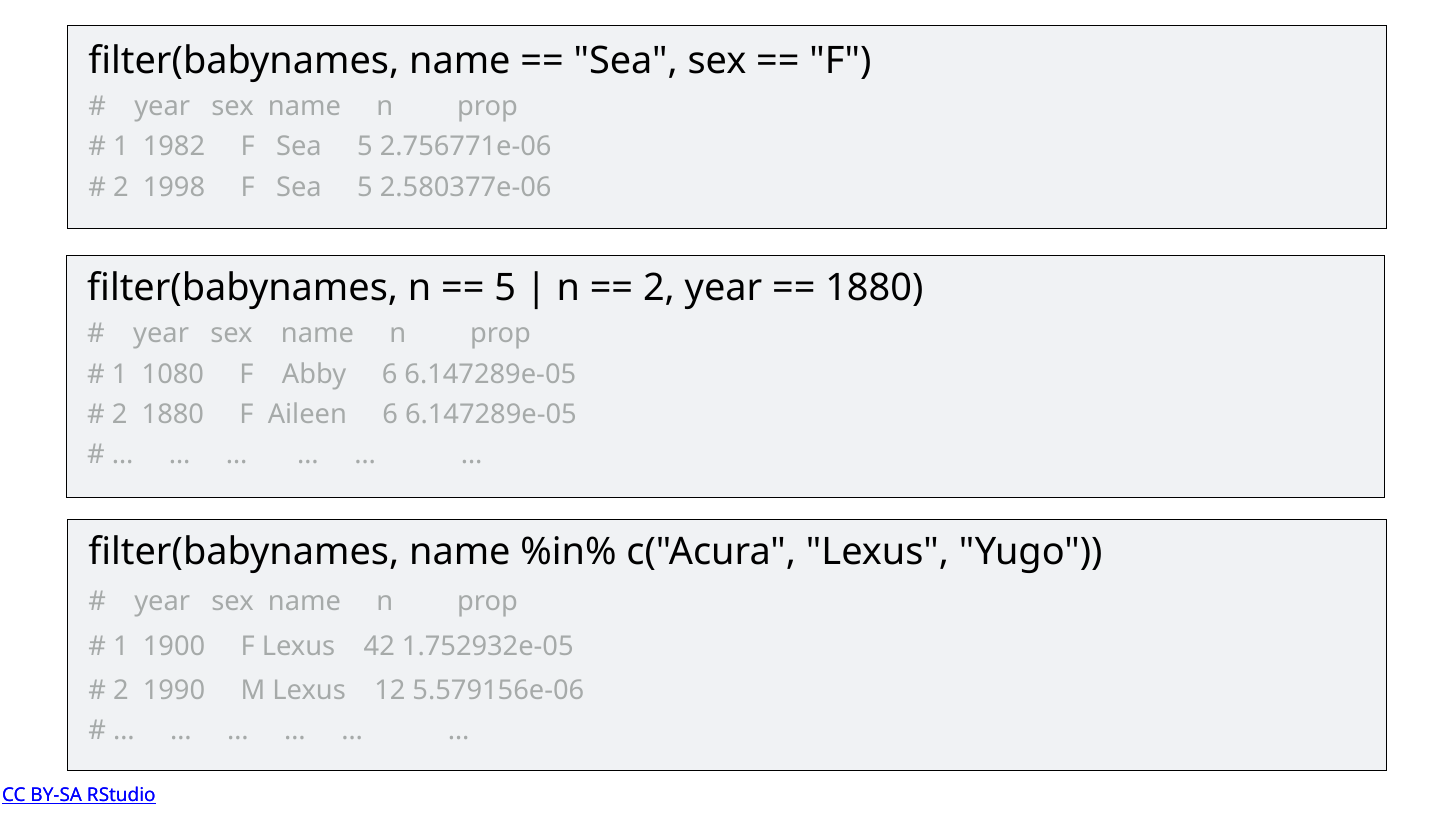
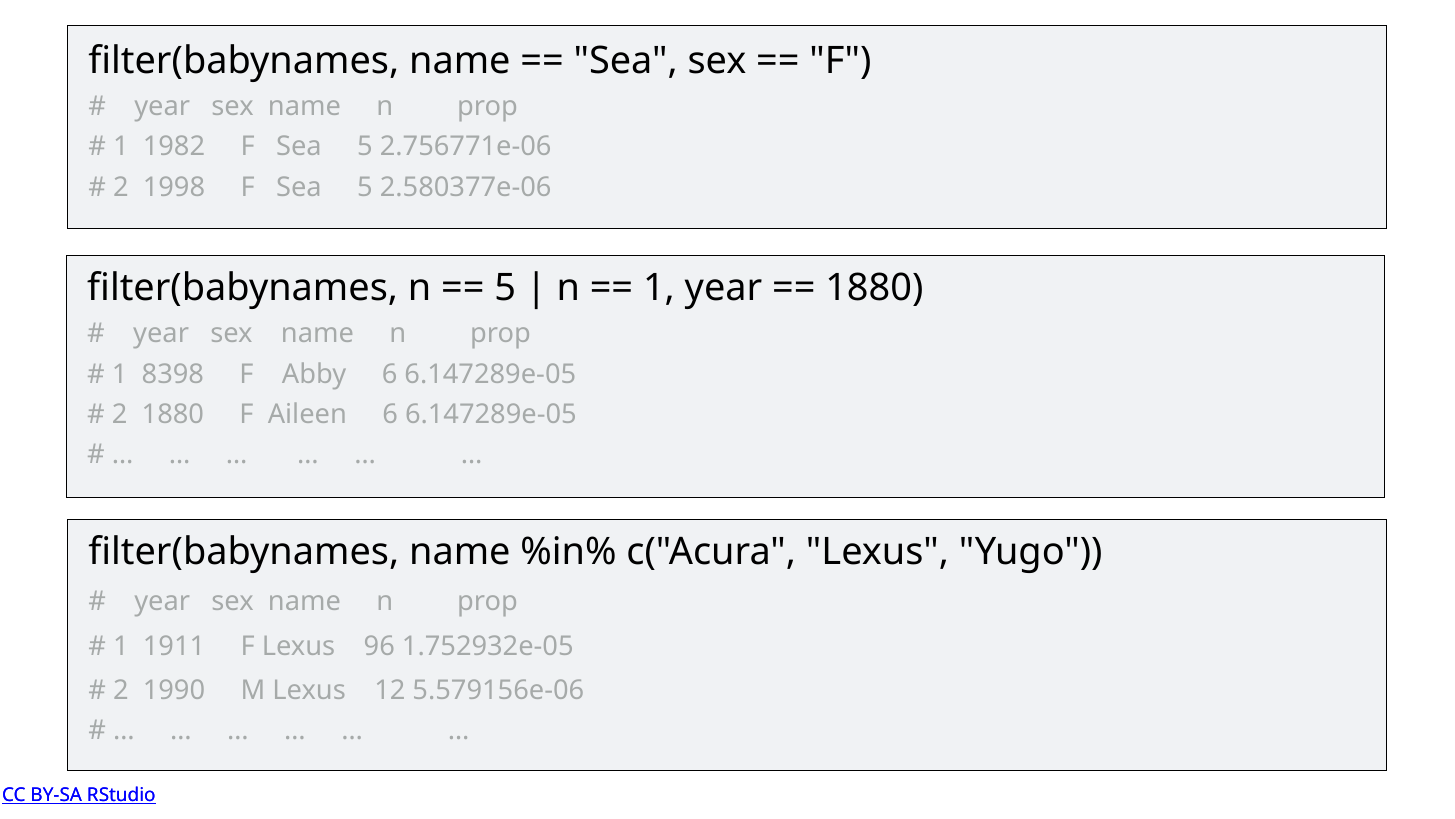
2 at (659, 288): 2 -> 1
1080: 1080 -> 8398
1900: 1900 -> 1911
42: 42 -> 96
